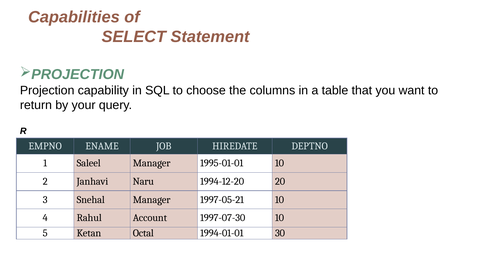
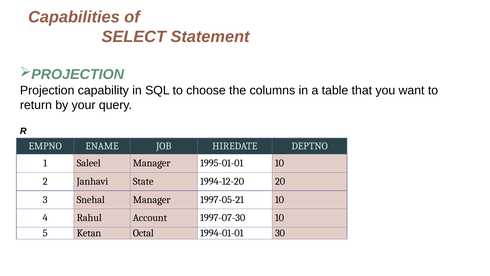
Naru: Naru -> State
